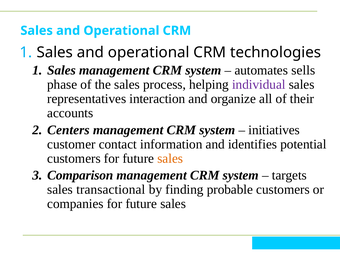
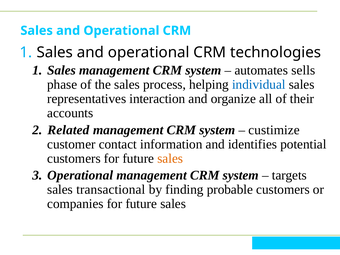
individual colour: purple -> blue
Centers: Centers -> Related
initiatives: initiatives -> custimize
Comparison at (80, 175): Comparison -> Operational
